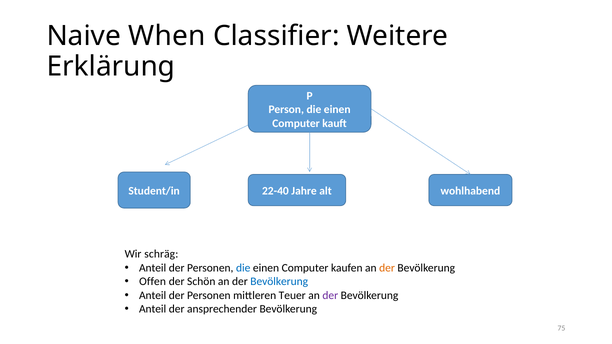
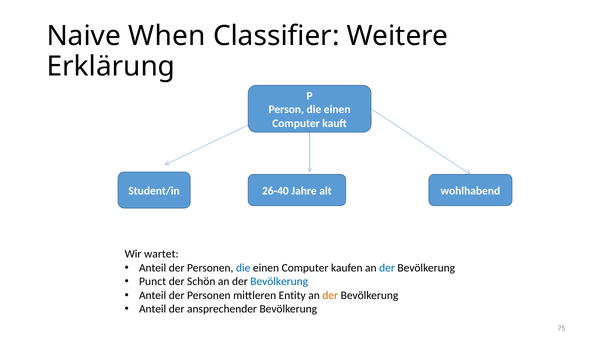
22-40: 22-40 -> 26-40
schräg: schräg -> wartet
der at (387, 268) colour: orange -> blue
Offen: Offen -> Punct
Teuer: Teuer -> Entity
der at (330, 296) colour: purple -> orange
